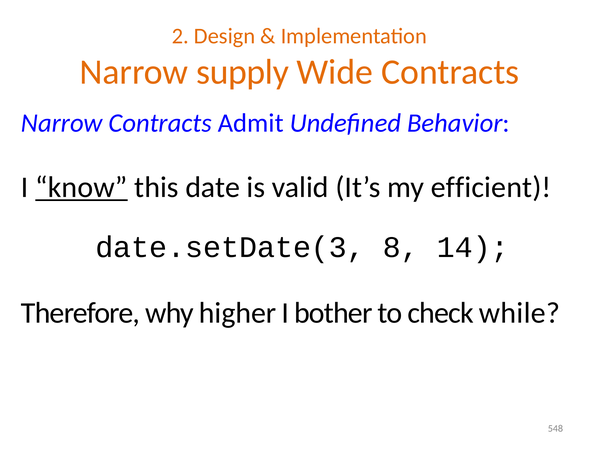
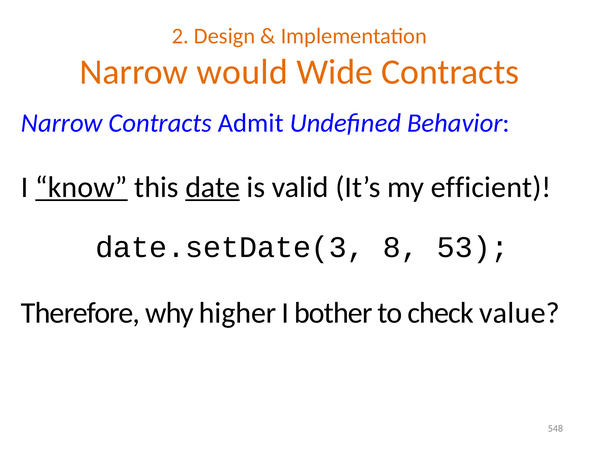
supply: supply -> would
date underline: none -> present
14: 14 -> 53
while: while -> value
